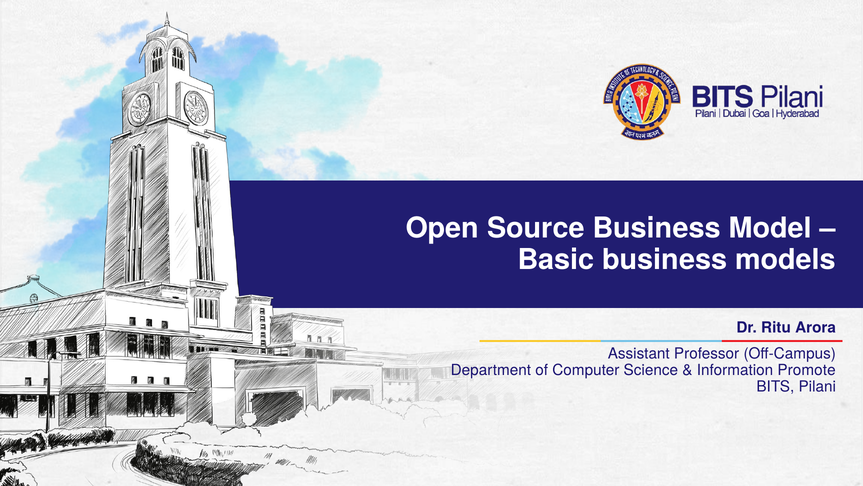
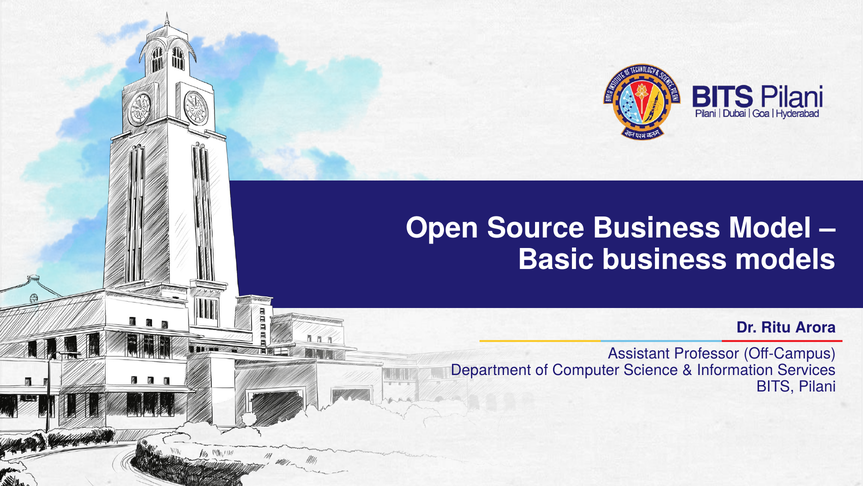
Promote: Promote -> Services
